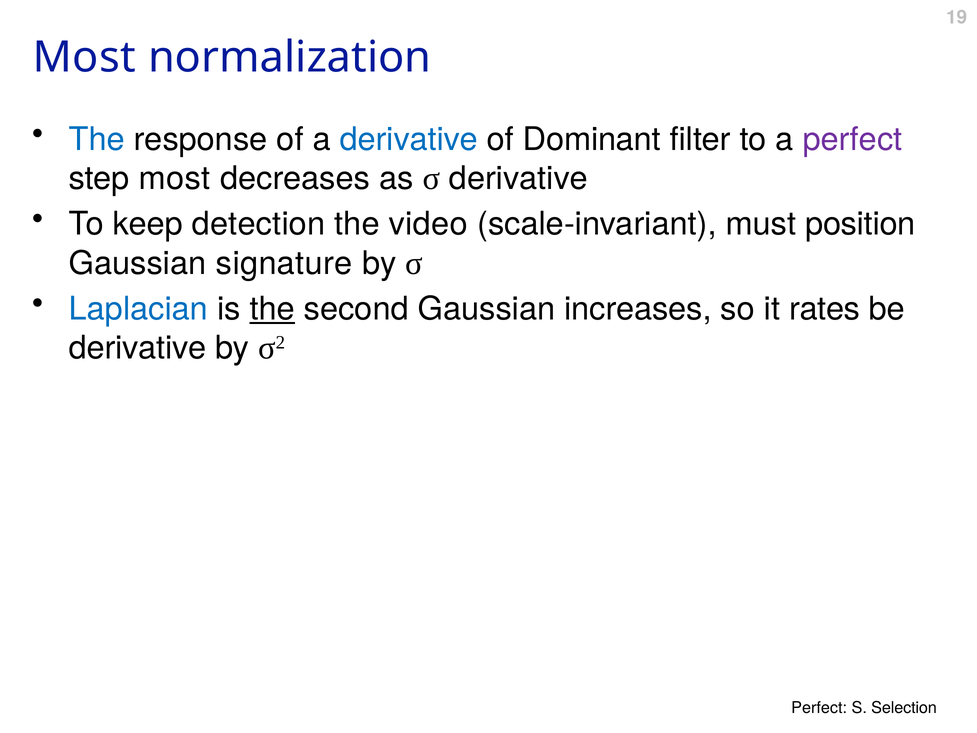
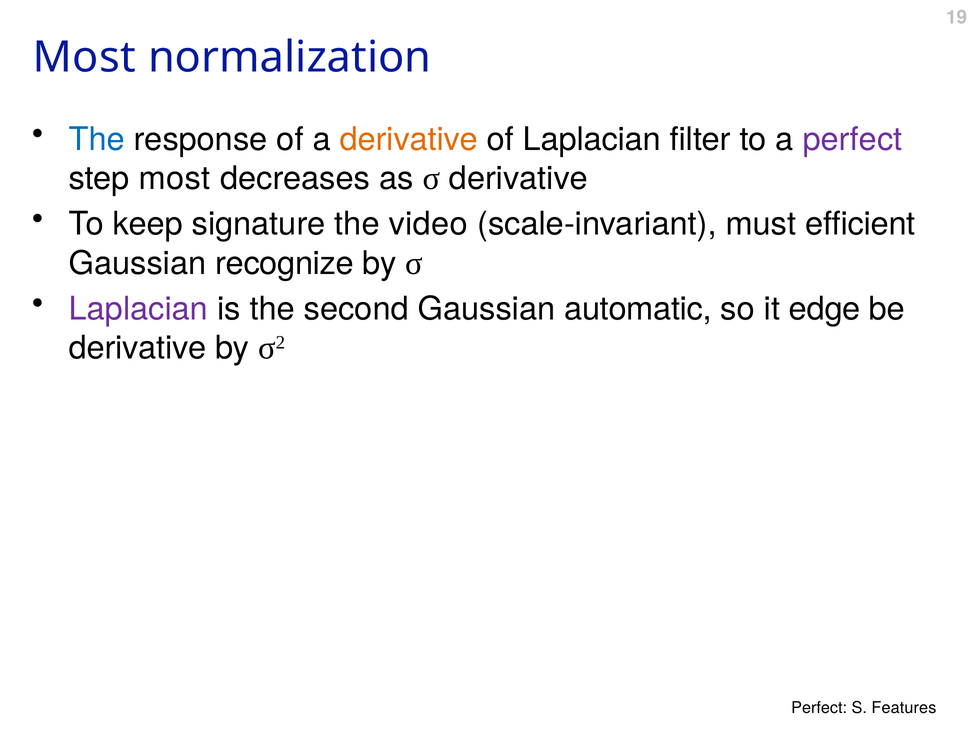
derivative at (409, 139) colour: blue -> orange
of Dominant: Dominant -> Laplacian
detection: detection -> signature
position: position -> efficient
signature: signature -> recognize
Laplacian at (138, 309) colour: blue -> purple
the at (272, 309) underline: present -> none
increases: increases -> automatic
rates: rates -> edge
Selection: Selection -> Features
